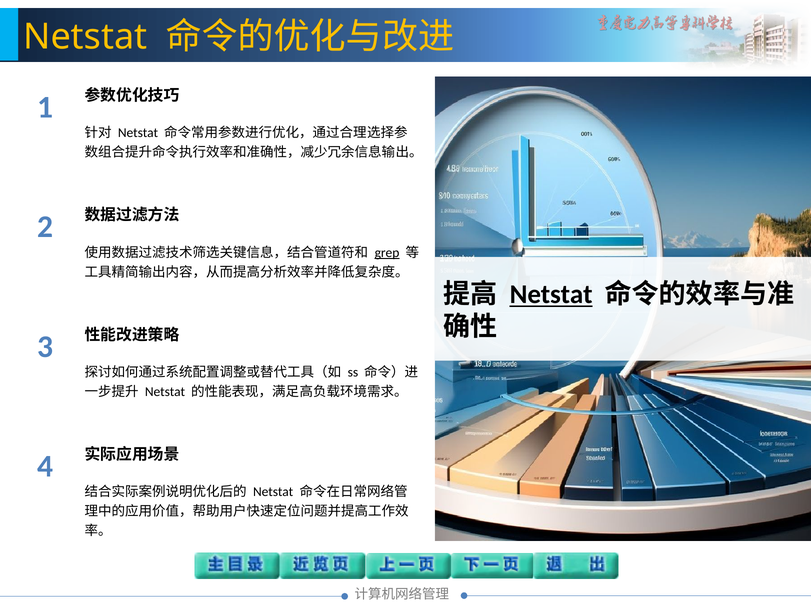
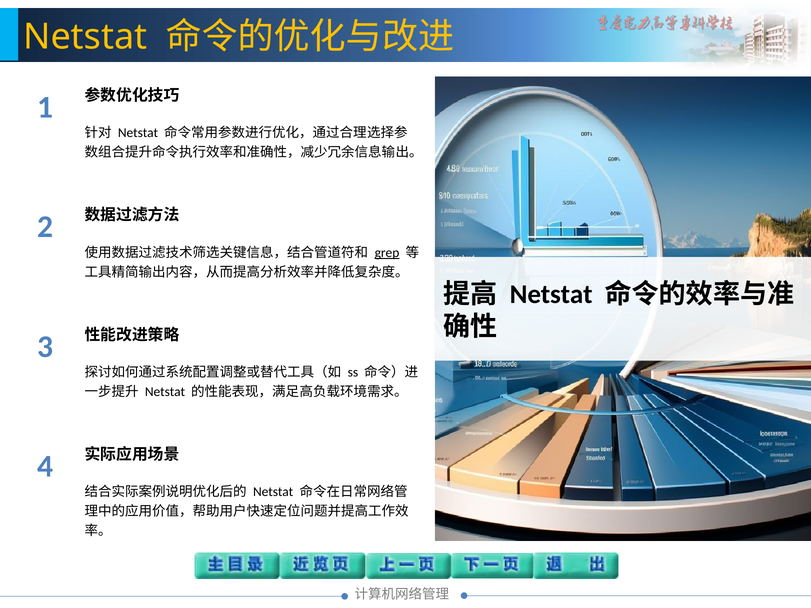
Netstat at (551, 295) underline: present -> none
